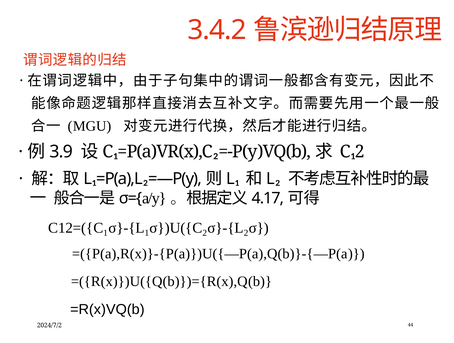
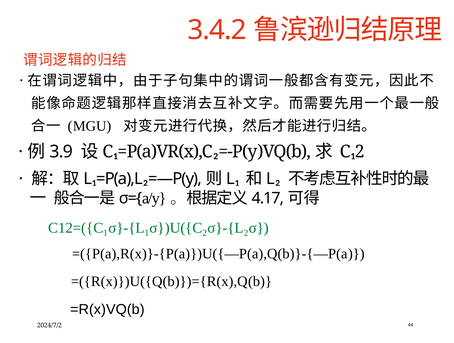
C12=({C₁σ}-{L₁σ})U({C₂σ}-{L₂σ colour: black -> green
